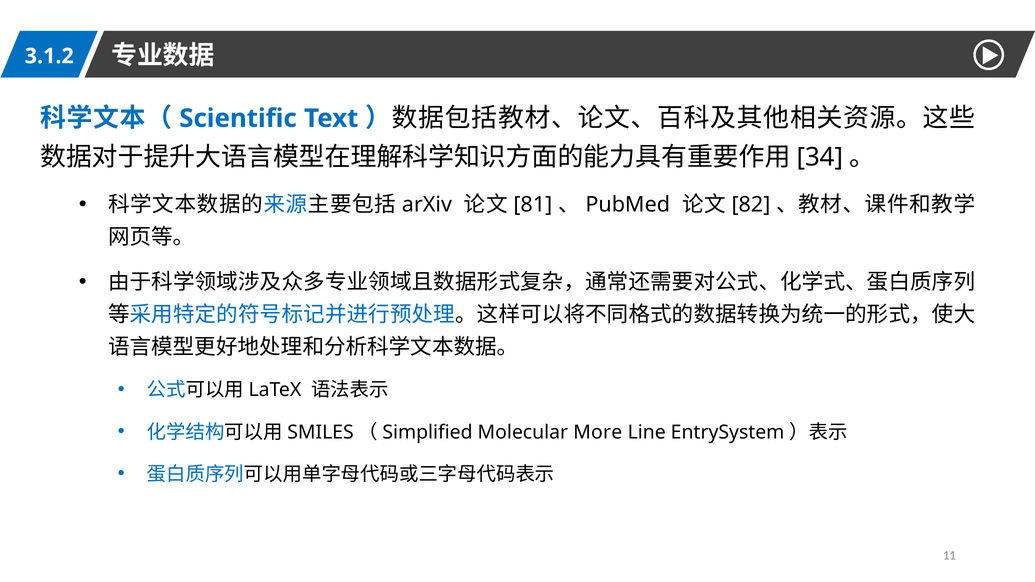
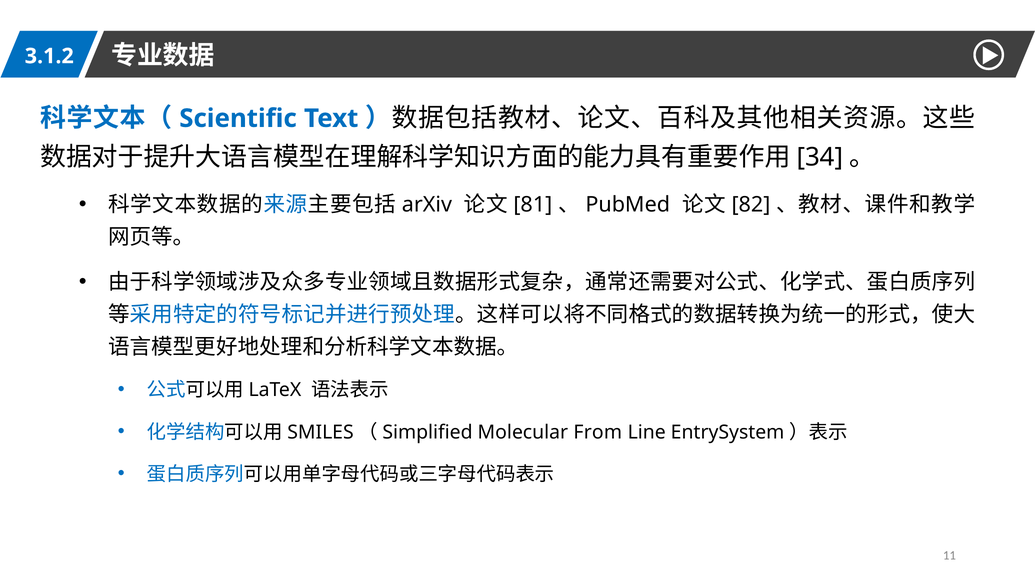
More: More -> From
